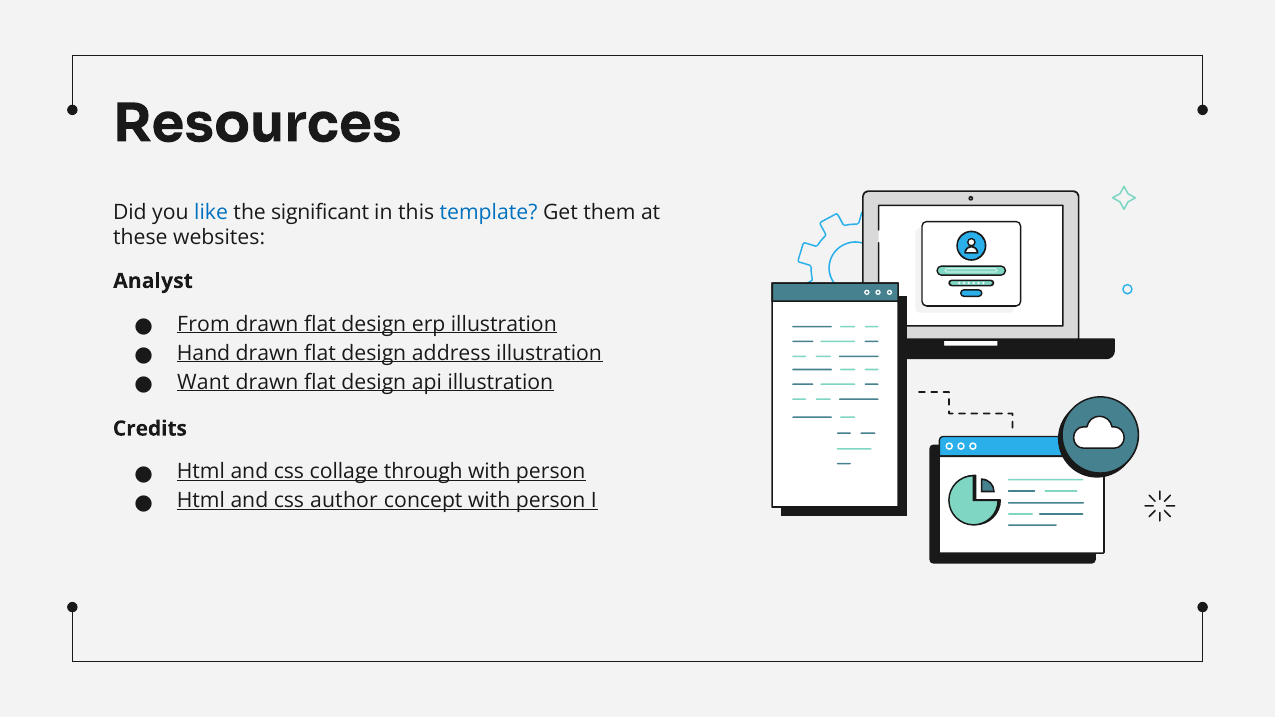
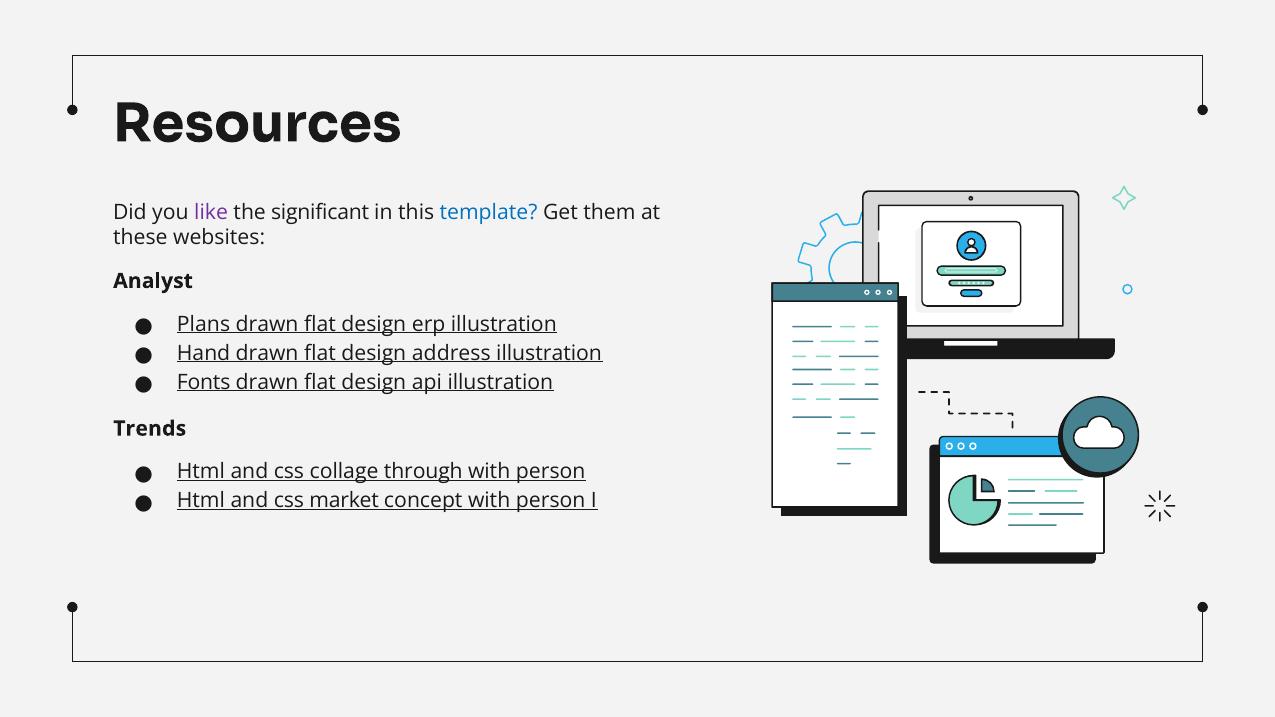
like colour: blue -> purple
From: From -> Plans
Want: Want -> Fonts
Credits: Credits -> Trends
author: author -> market
